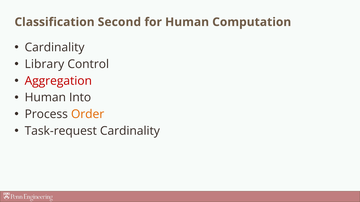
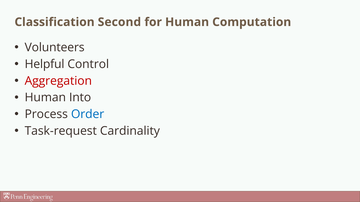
Cardinality at (55, 48): Cardinality -> Volunteers
Library: Library -> Helpful
Order colour: orange -> blue
